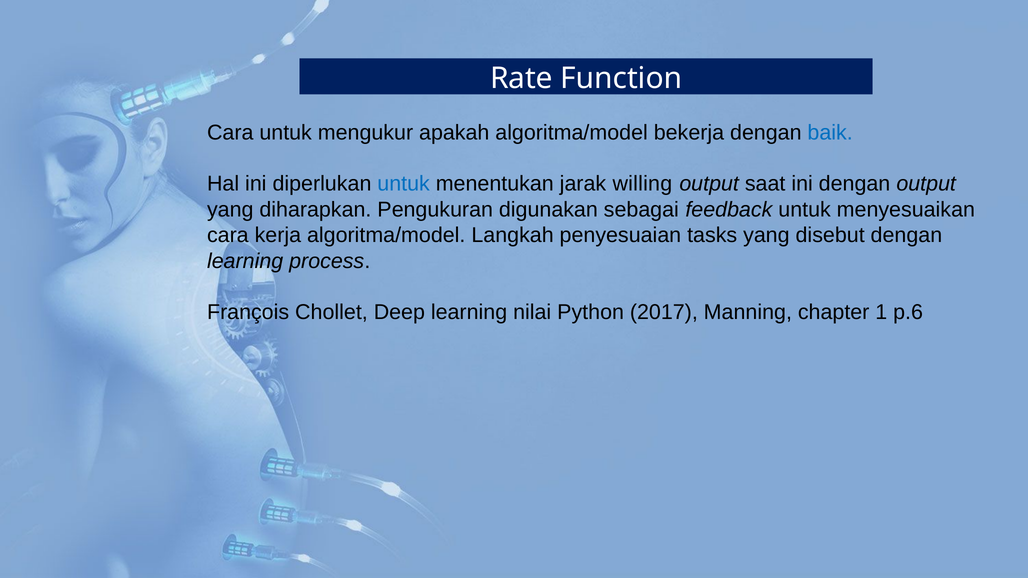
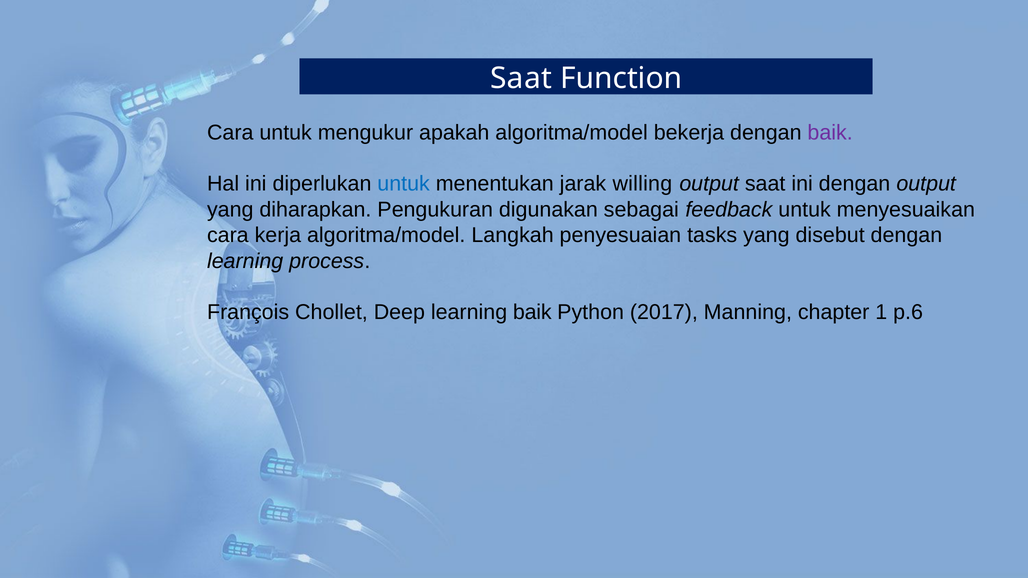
Rate at (521, 78): Rate -> Saat
baik at (830, 133) colour: blue -> purple
learning nilai: nilai -> baik
